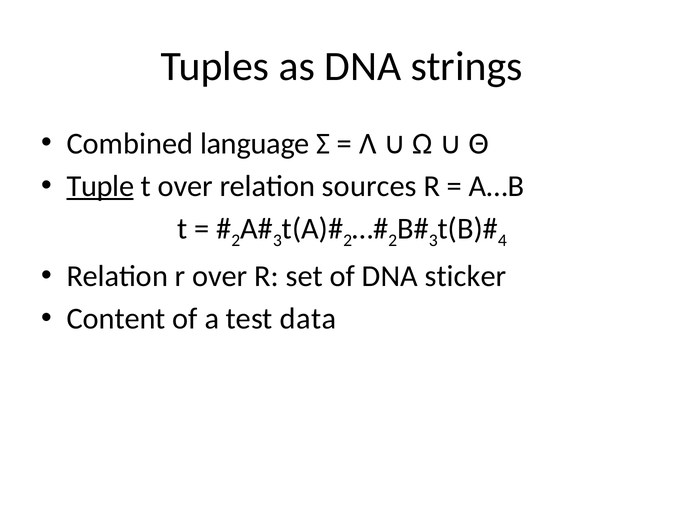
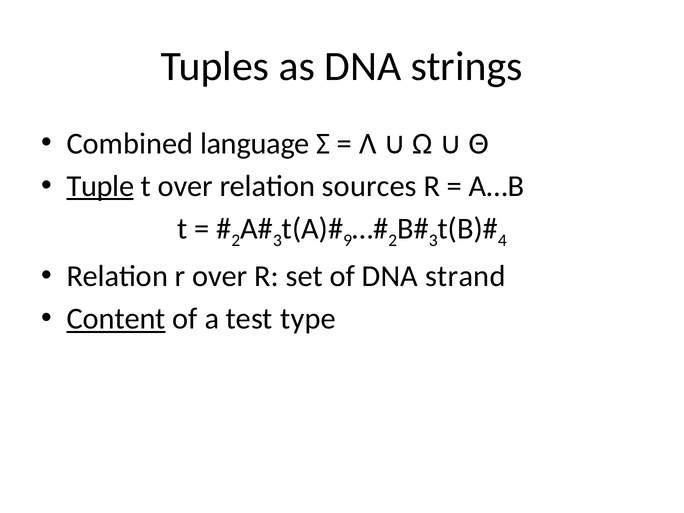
2 at (348, 240): 2 -> 9
sticker: sticker -> strand
Content underline: none -> present
data: data -> type
